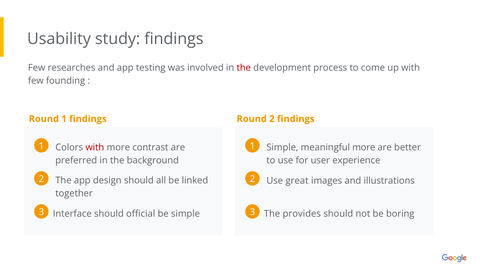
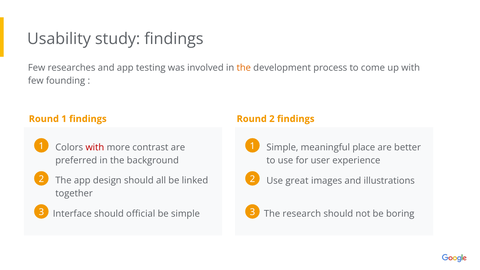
the at (244, 68) colour: red -> orange
meaningful more: more -> place
provides: provides -> research
